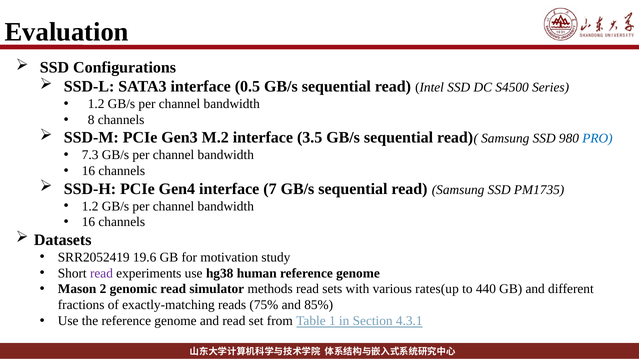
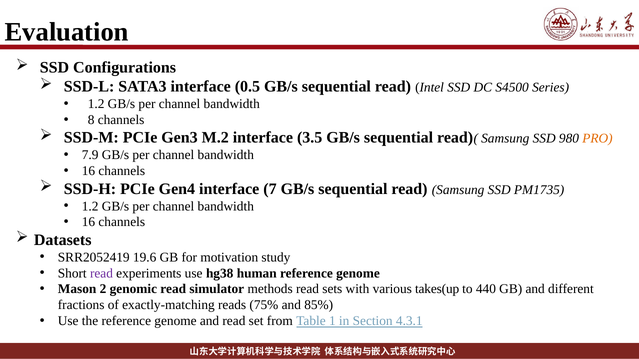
PRO colour: blue -> orange
7.3: 7.3 -> 7.9
rates(up: rates(up -> takes(up
